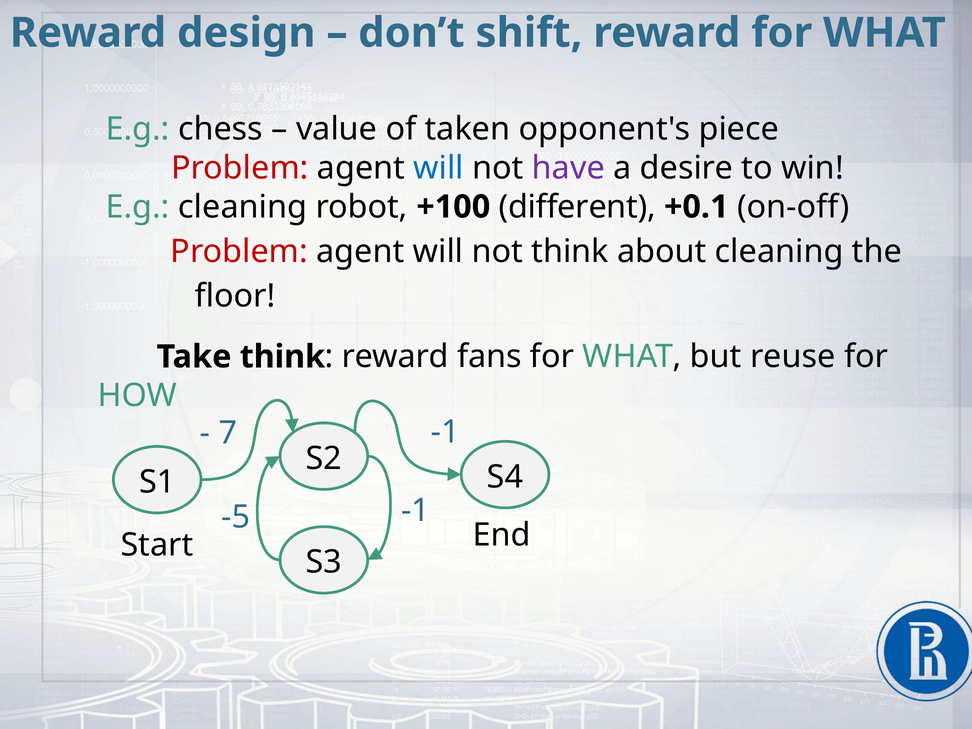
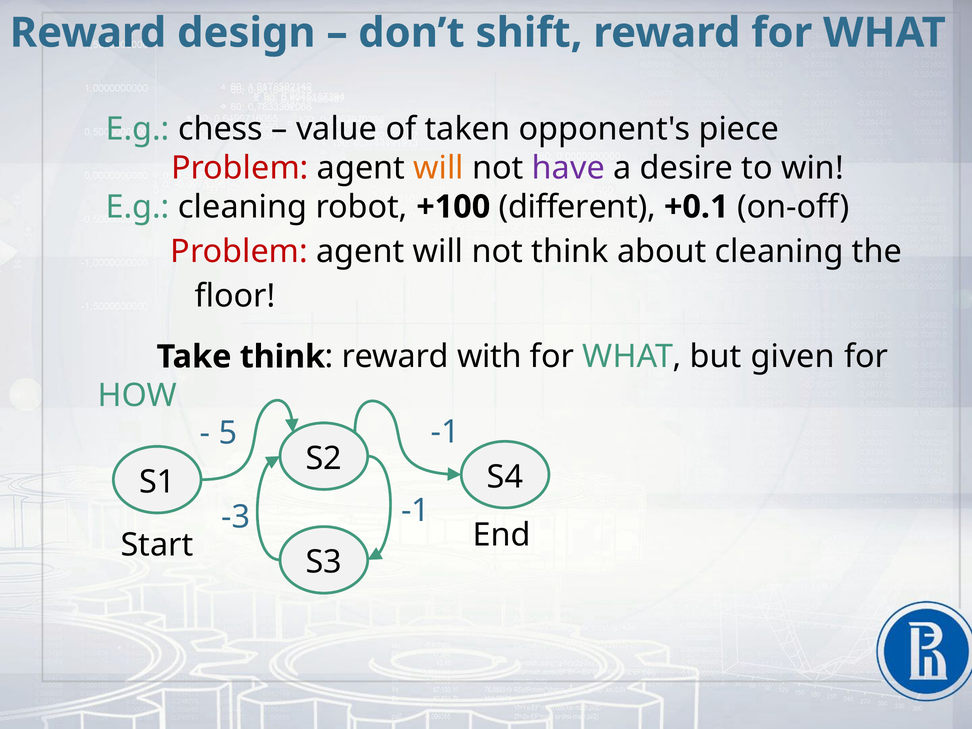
will at (439, 168) colour: blue -> orange
fans: fans -> with
reuse: reuse -> given
7: 7 -> 5
-5: -5 -> -3
